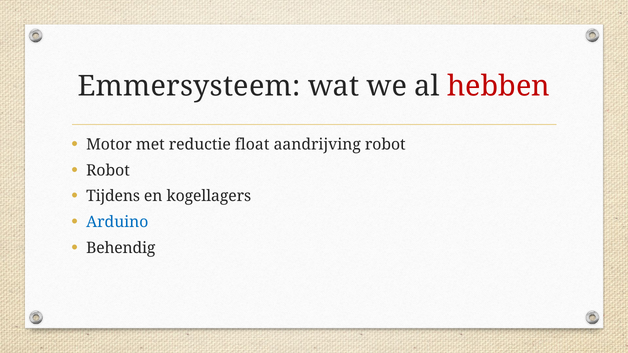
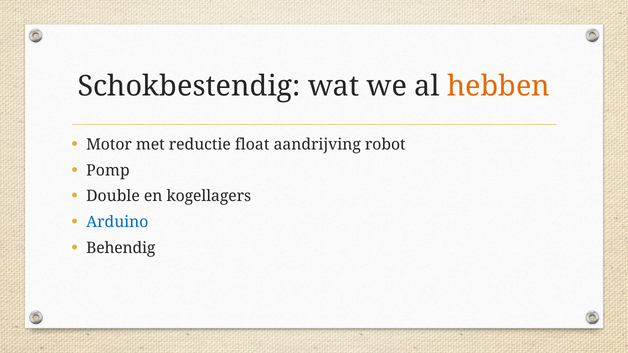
Emmersysteem: Emmersysteem -> Schokbestendig
hebben colour: red -> orange
Robot at (108, 170): Robot -> Pomp
Tijdens: Tijdens -> Double
